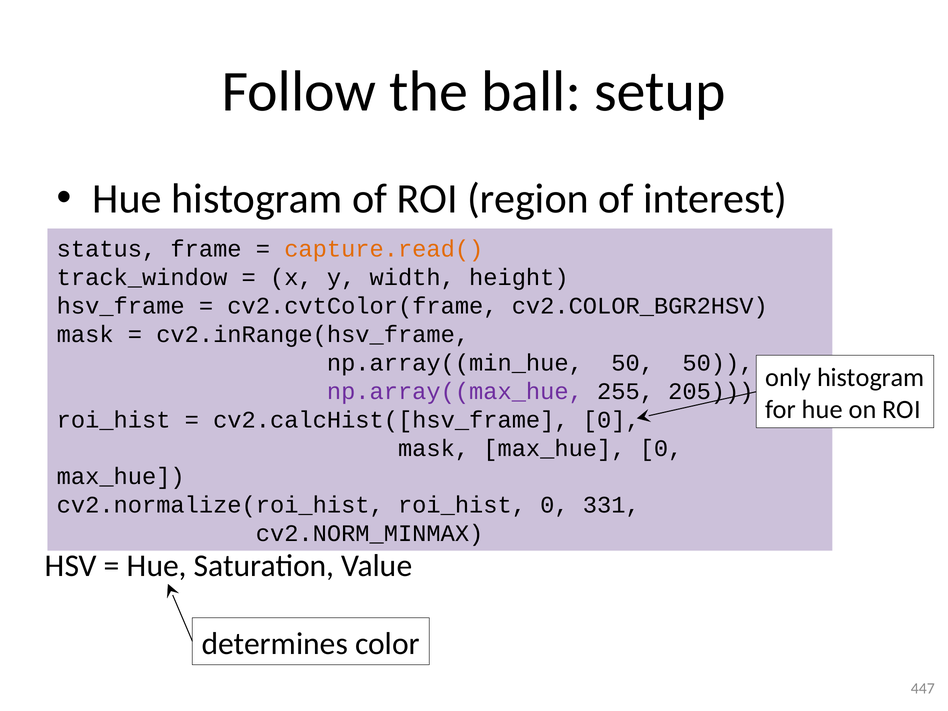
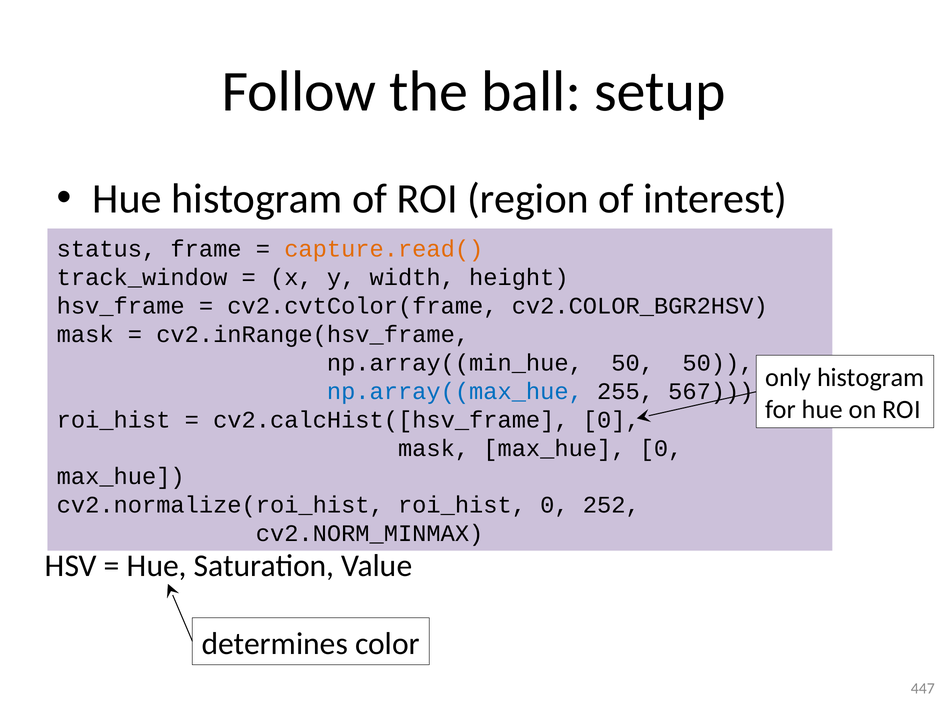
np.array((max_hue colour: purple -> blue
205: 205 -> 567
331: 331 -> 252
